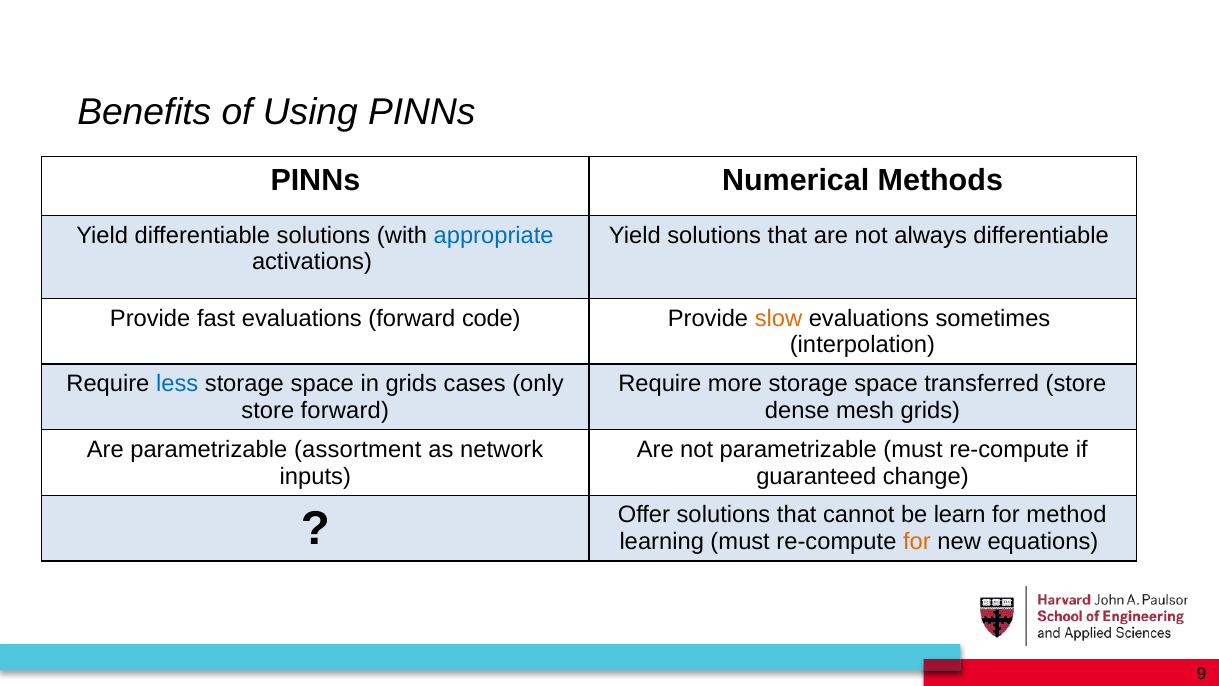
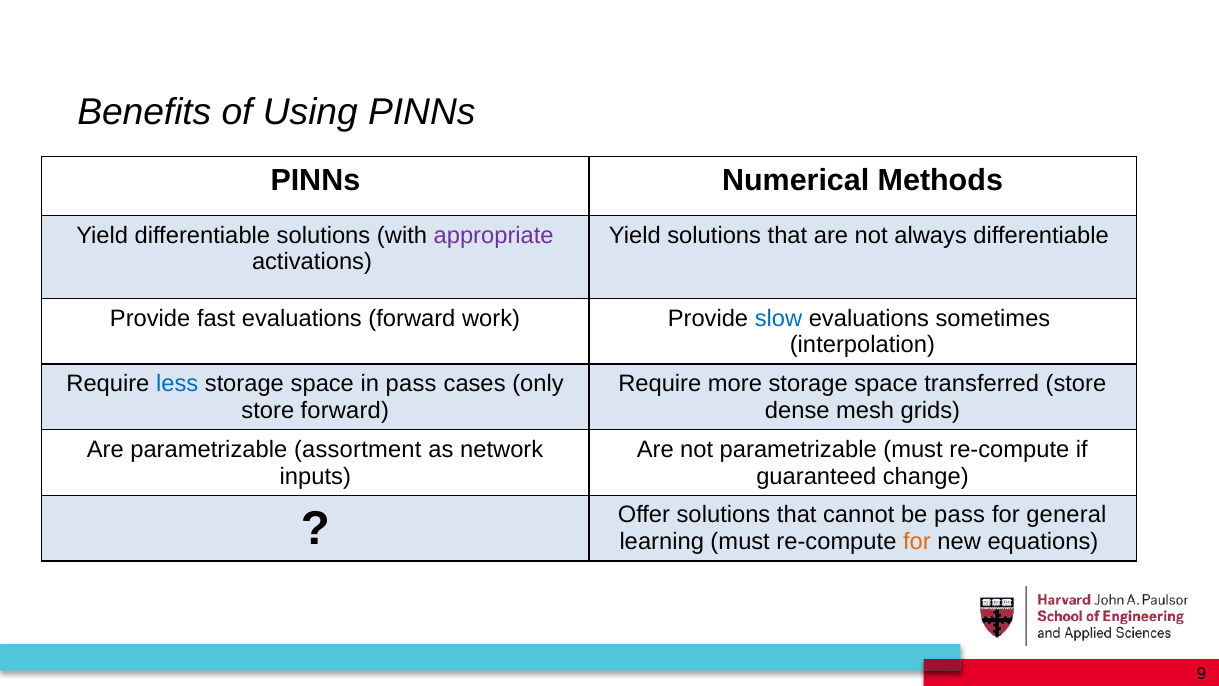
appropriate colour: blue -> purple
code: code -> work
slow colour: orange -> blue
in grids: grids -> pass
be learn: learn -> pass
method: method -> general
